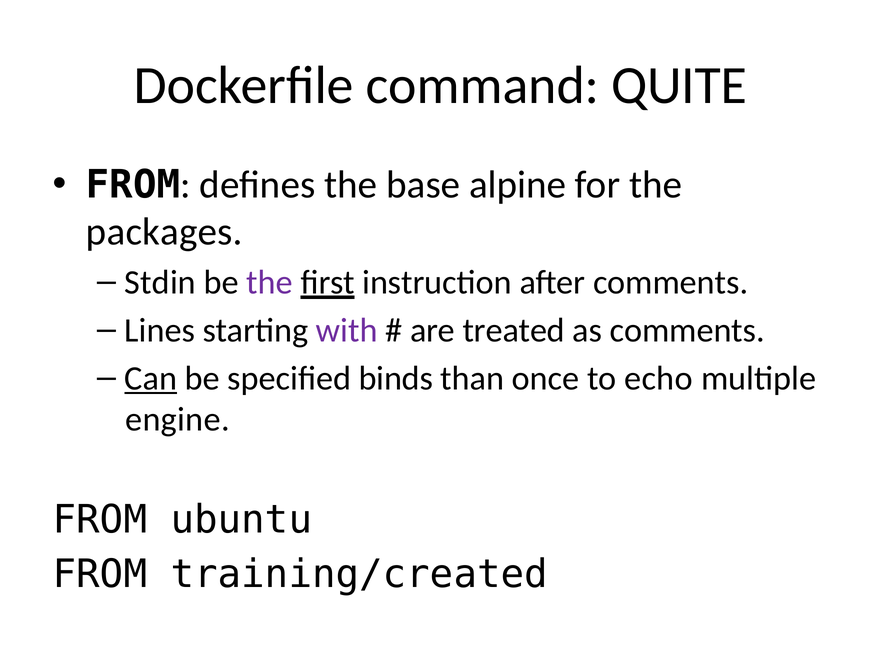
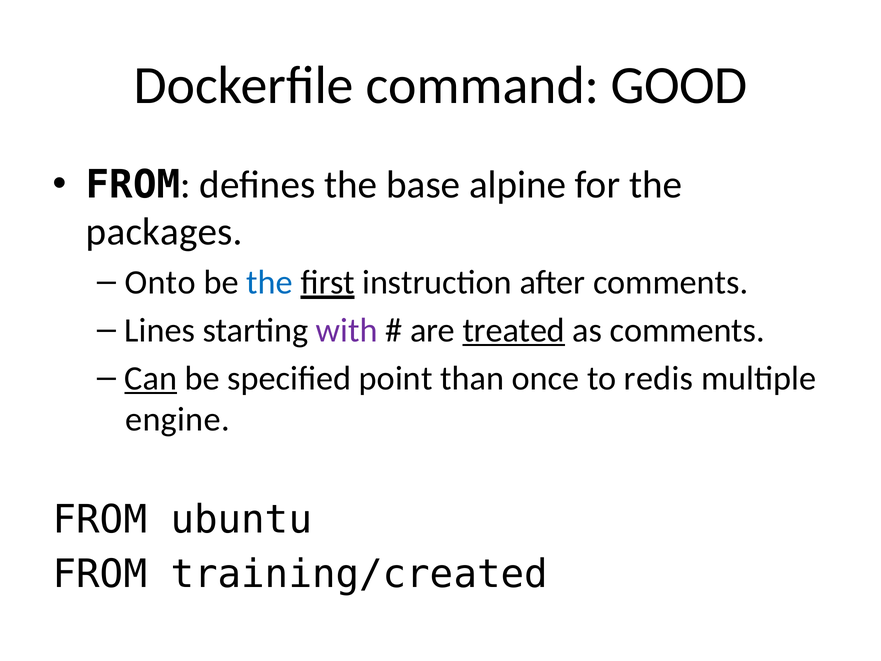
QUITE: QUITE -> GOOD
Stdin: Stdin -> Onto
the at (270, 282) colour: purple -> blue
treated underline: none -> present
binds: binds -> point
echo: echo -> redis
